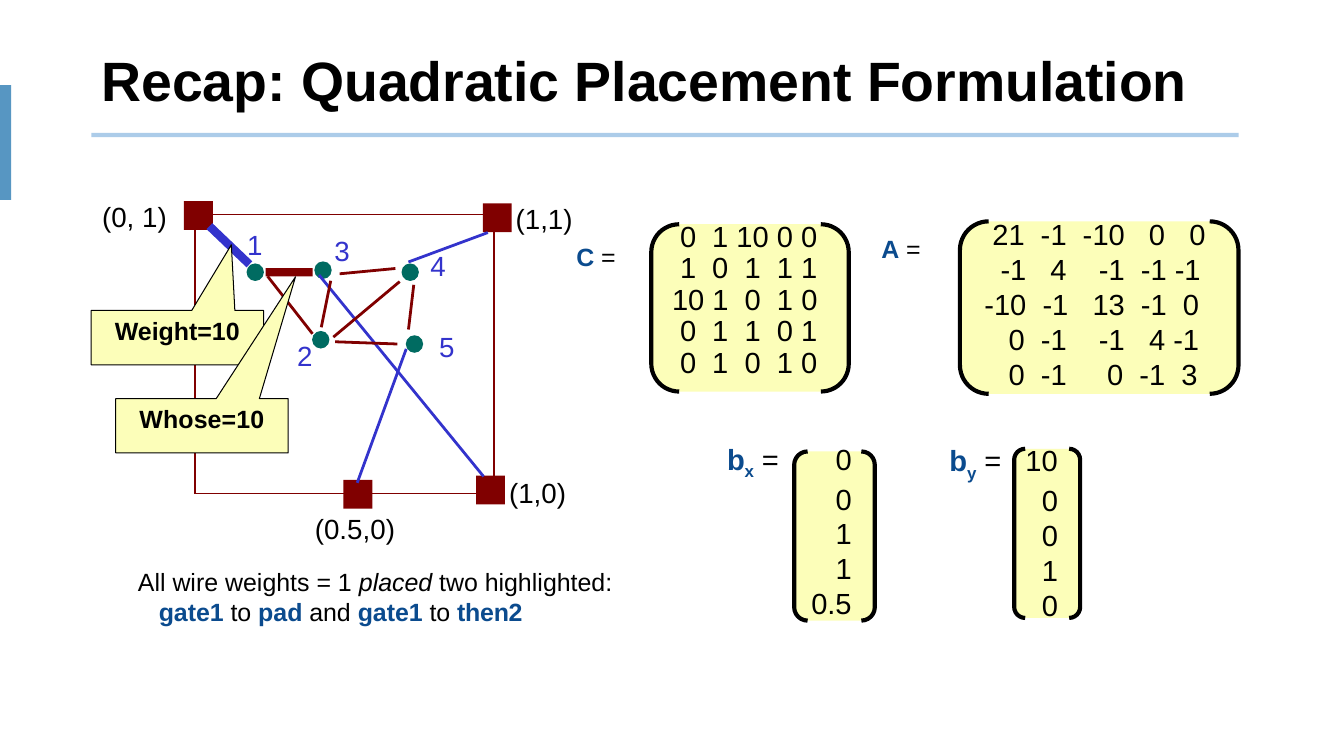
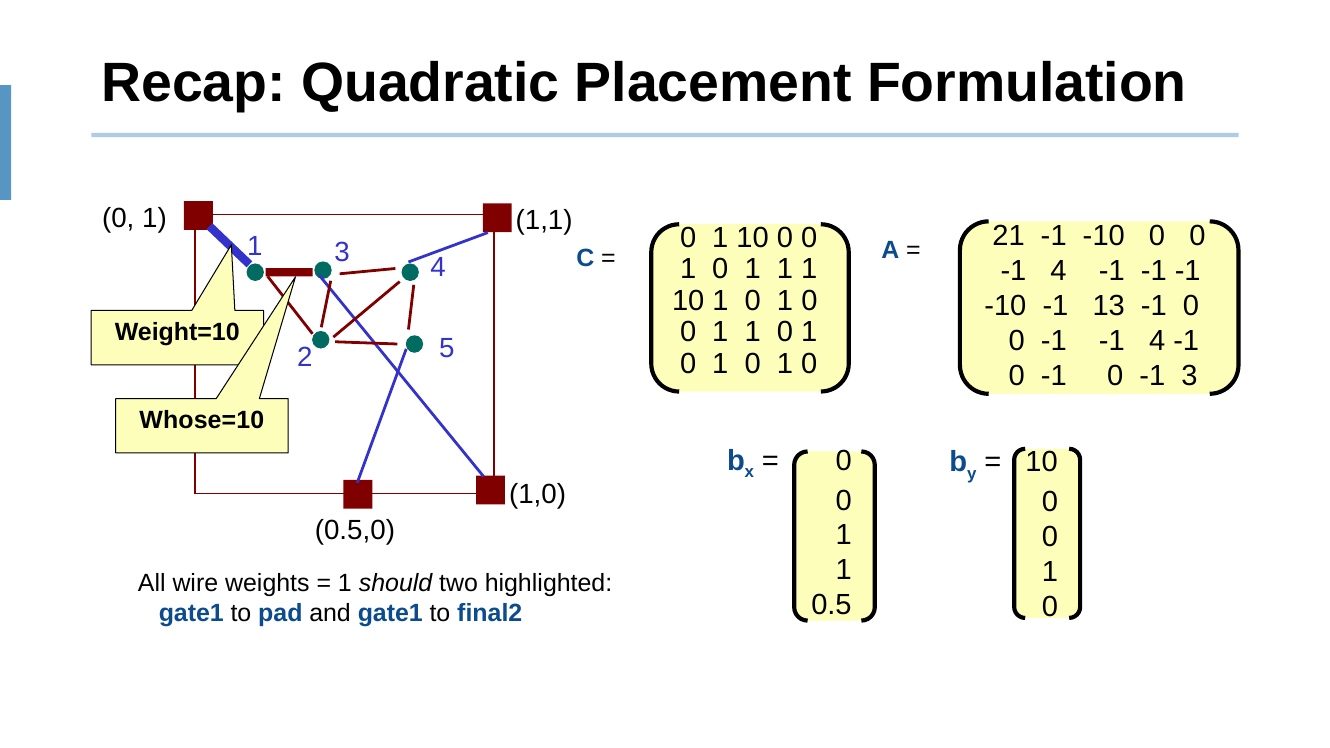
placed: placed -> should
then2: then2 -> final2
